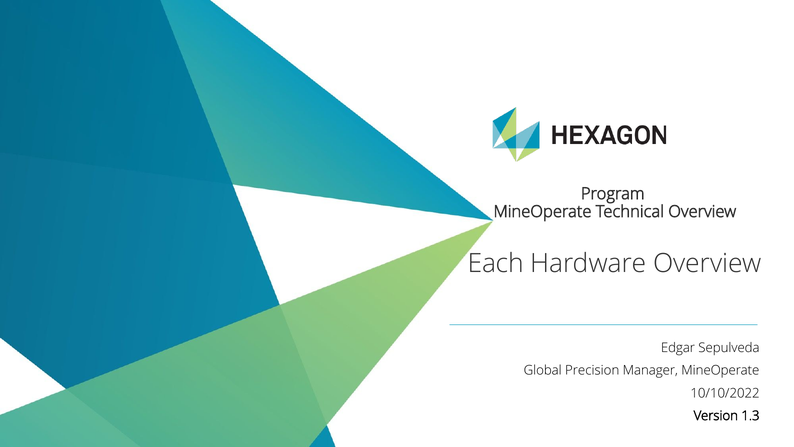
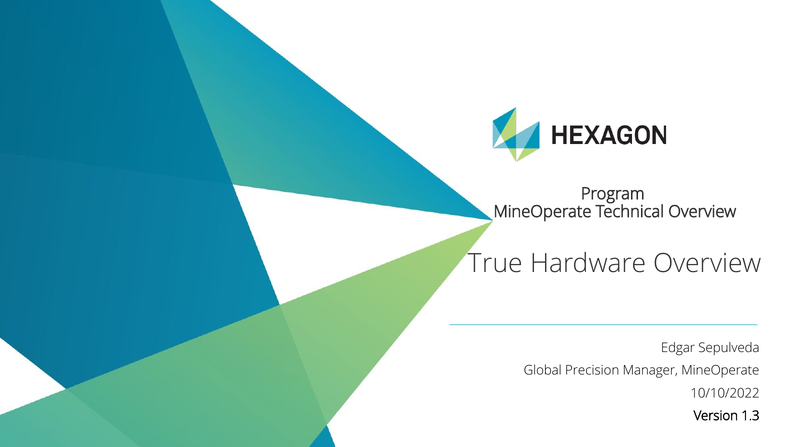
Each: Each -> True
